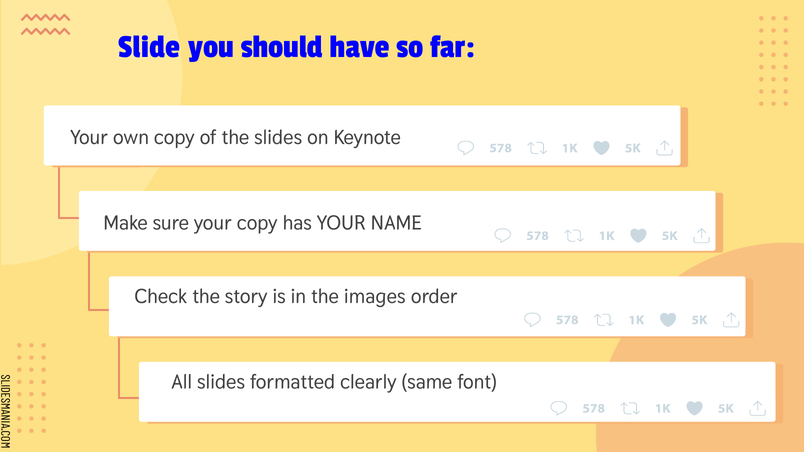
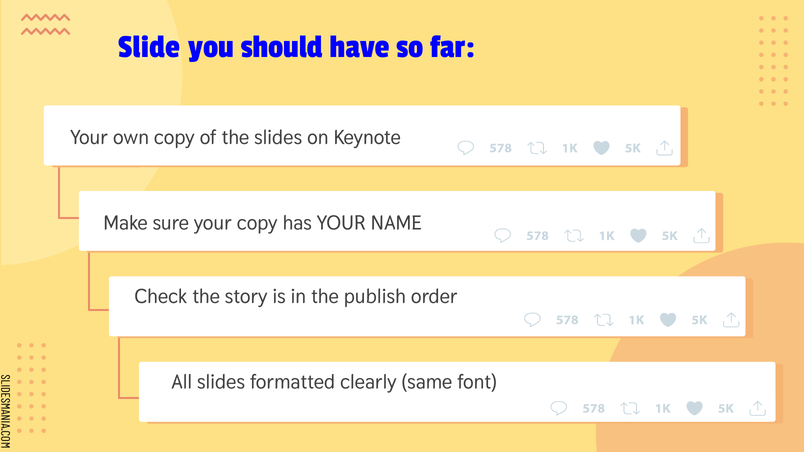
images: images -> publish
